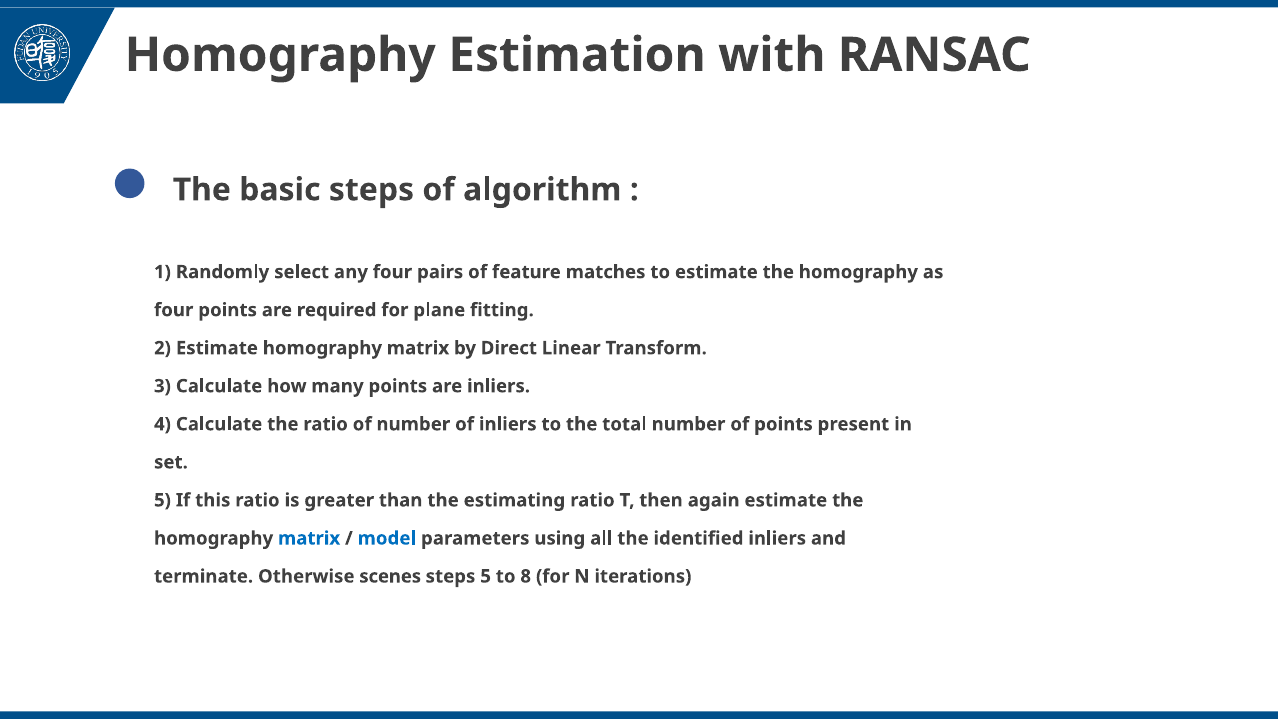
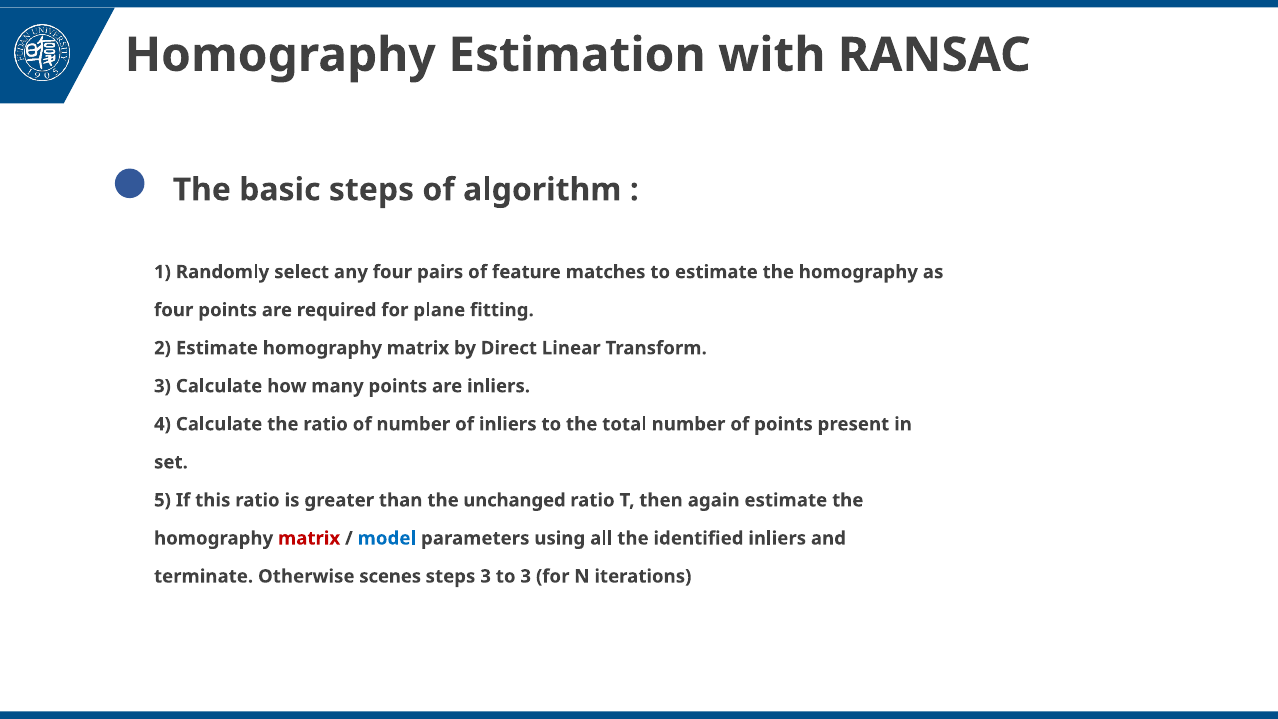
estimating: estimating -> unchanged
matrix at (309, 538) colour: blue -> red
steps 5: 5 -> 3
to 8: 8 -> 3
